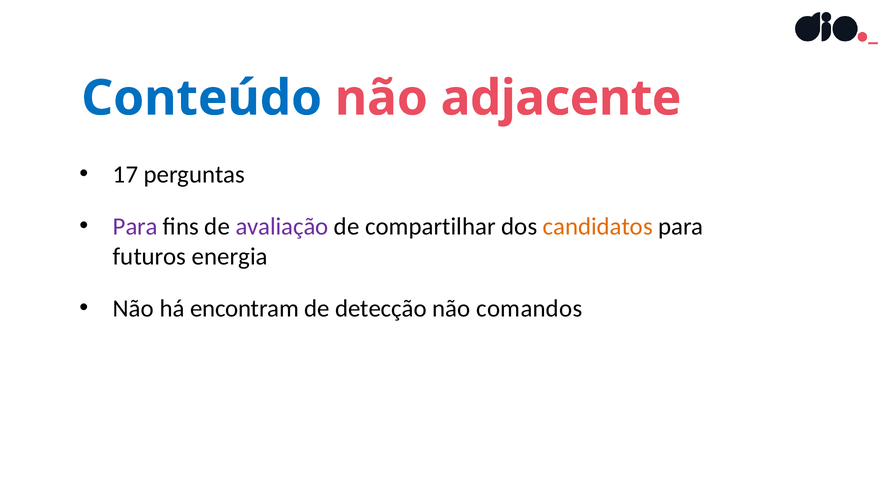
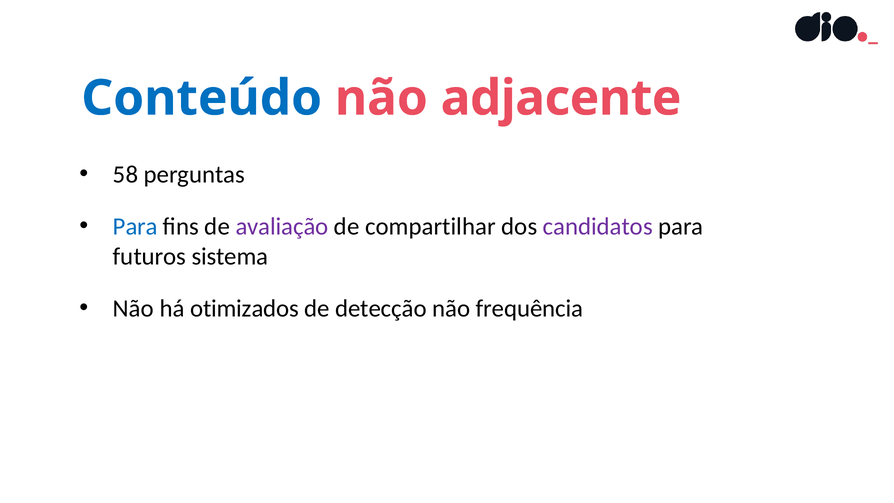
17: 17 -> 58
Para at (135, 227) colour: purple -> blue
candidatos colour: orange -> purple
energia: energia -> sistema
encontram: encontram -> otimizados
comandos: comandos -> frequência
